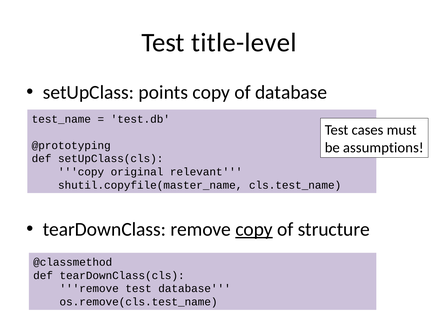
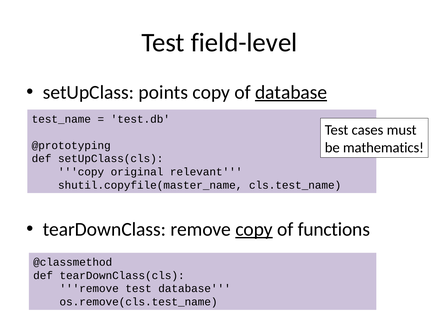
title-level: title-level -> field-level
database at (291, 92) underline: none -> present
assumptions: assumptions -> mathematics
structure: structure -> functions
